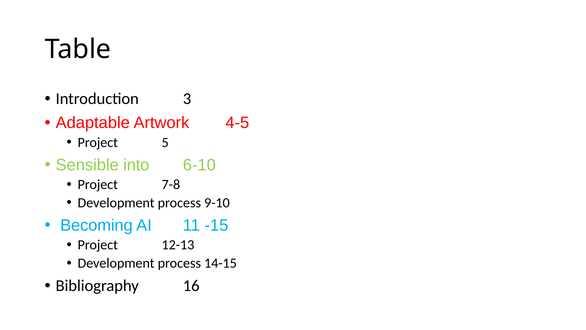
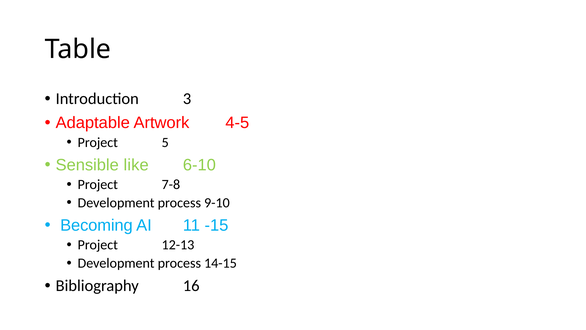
into: into -> like
